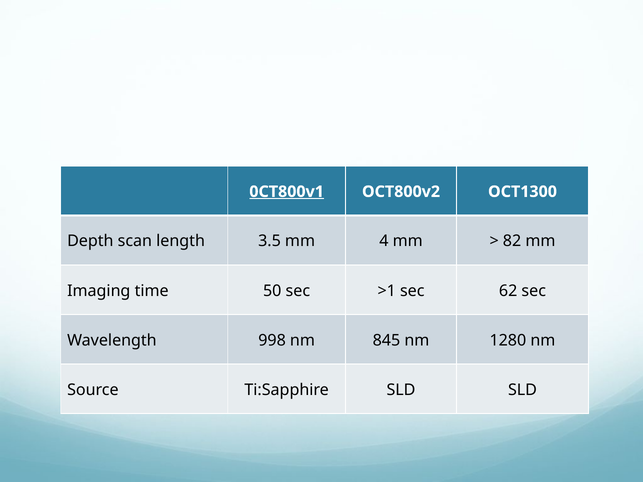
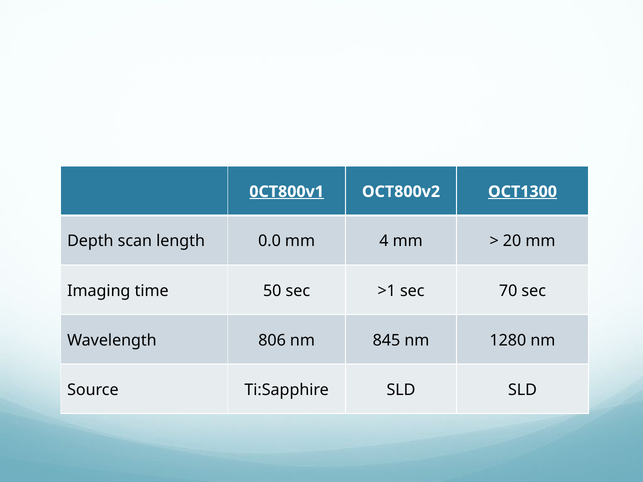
OCT1300 underline: none -> present
3.5: 3.5 -> 0.0
82: 82 -> 20
62: 62 -> 70
998: 998 -> 806
